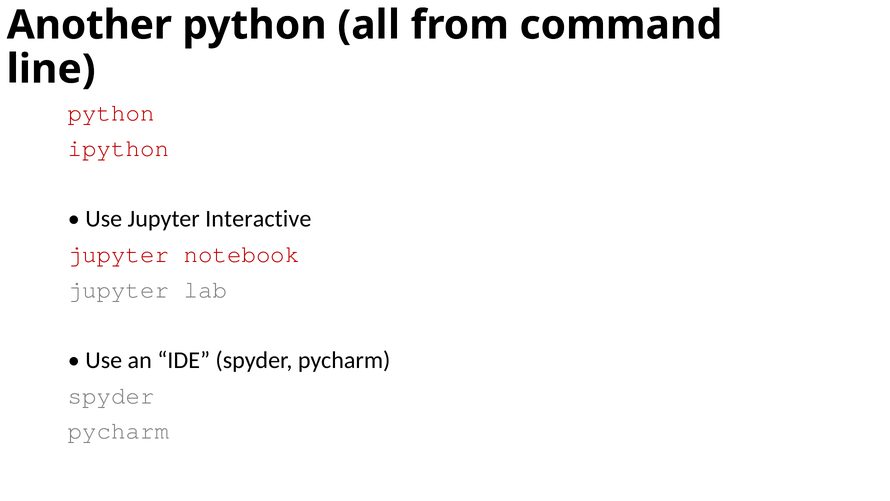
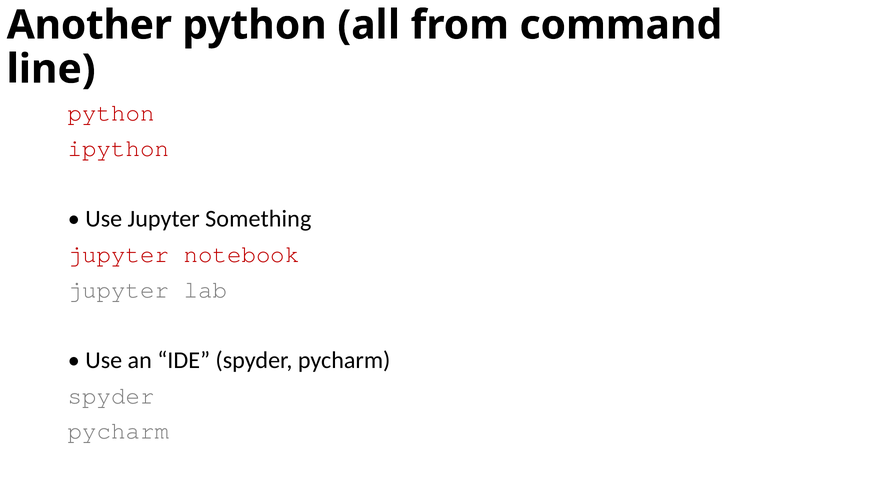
Interactive: Interactive -> Something
